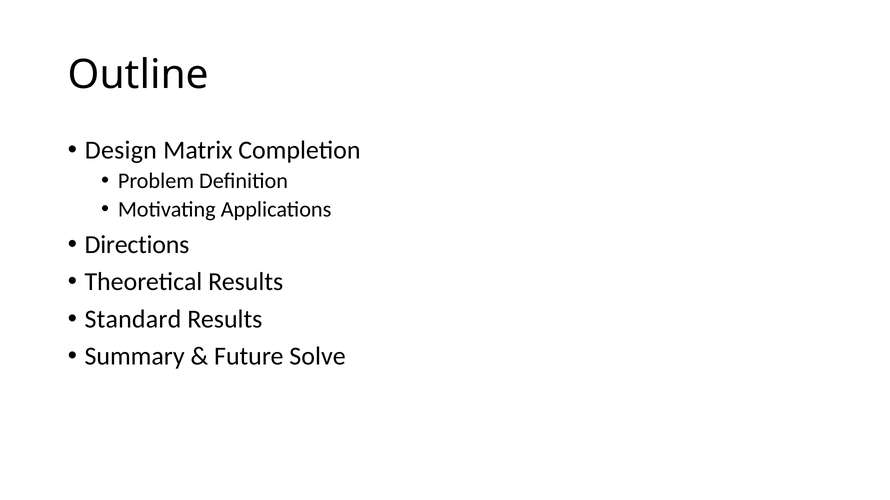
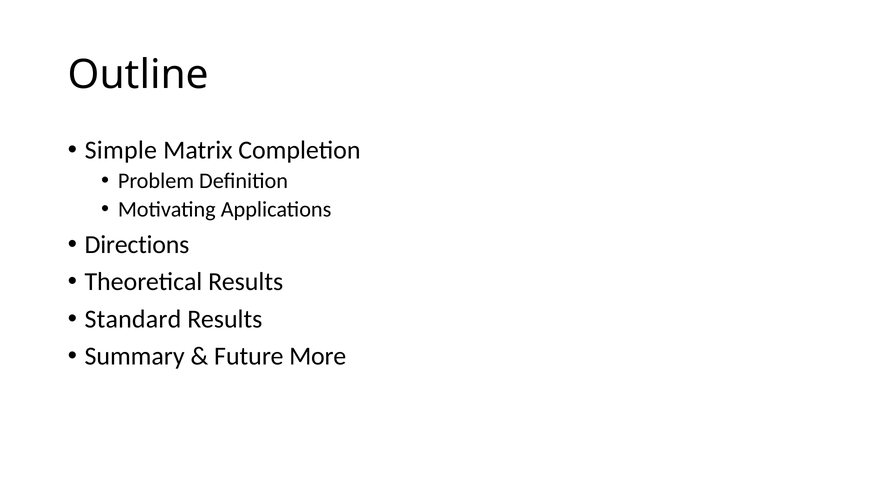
Design: Design -> Simple
Solve: Solve -> More
